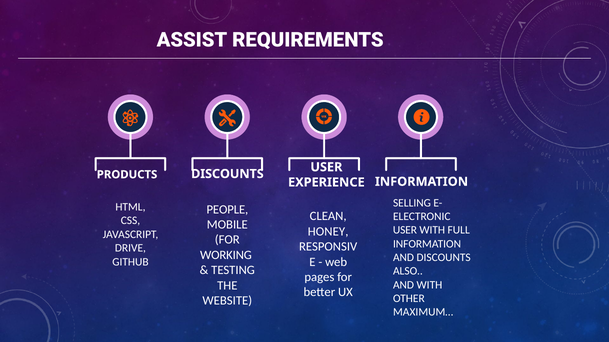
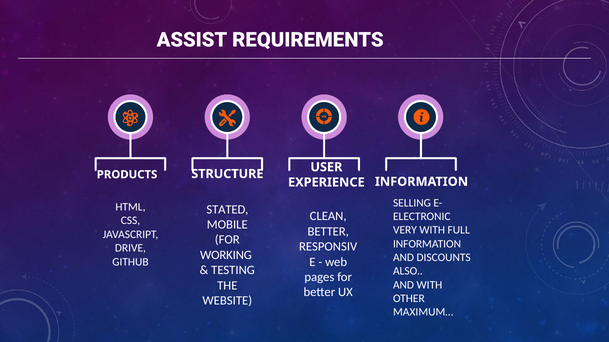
DISCOUNTS at (227, 174): DISCOUNTS -> STRUCTURE
PEOPLE: PEOPLE -> STATED
USER at (405, 231): USER -> VERY
HONEY at (328, 232): HONEY -> BETTER
